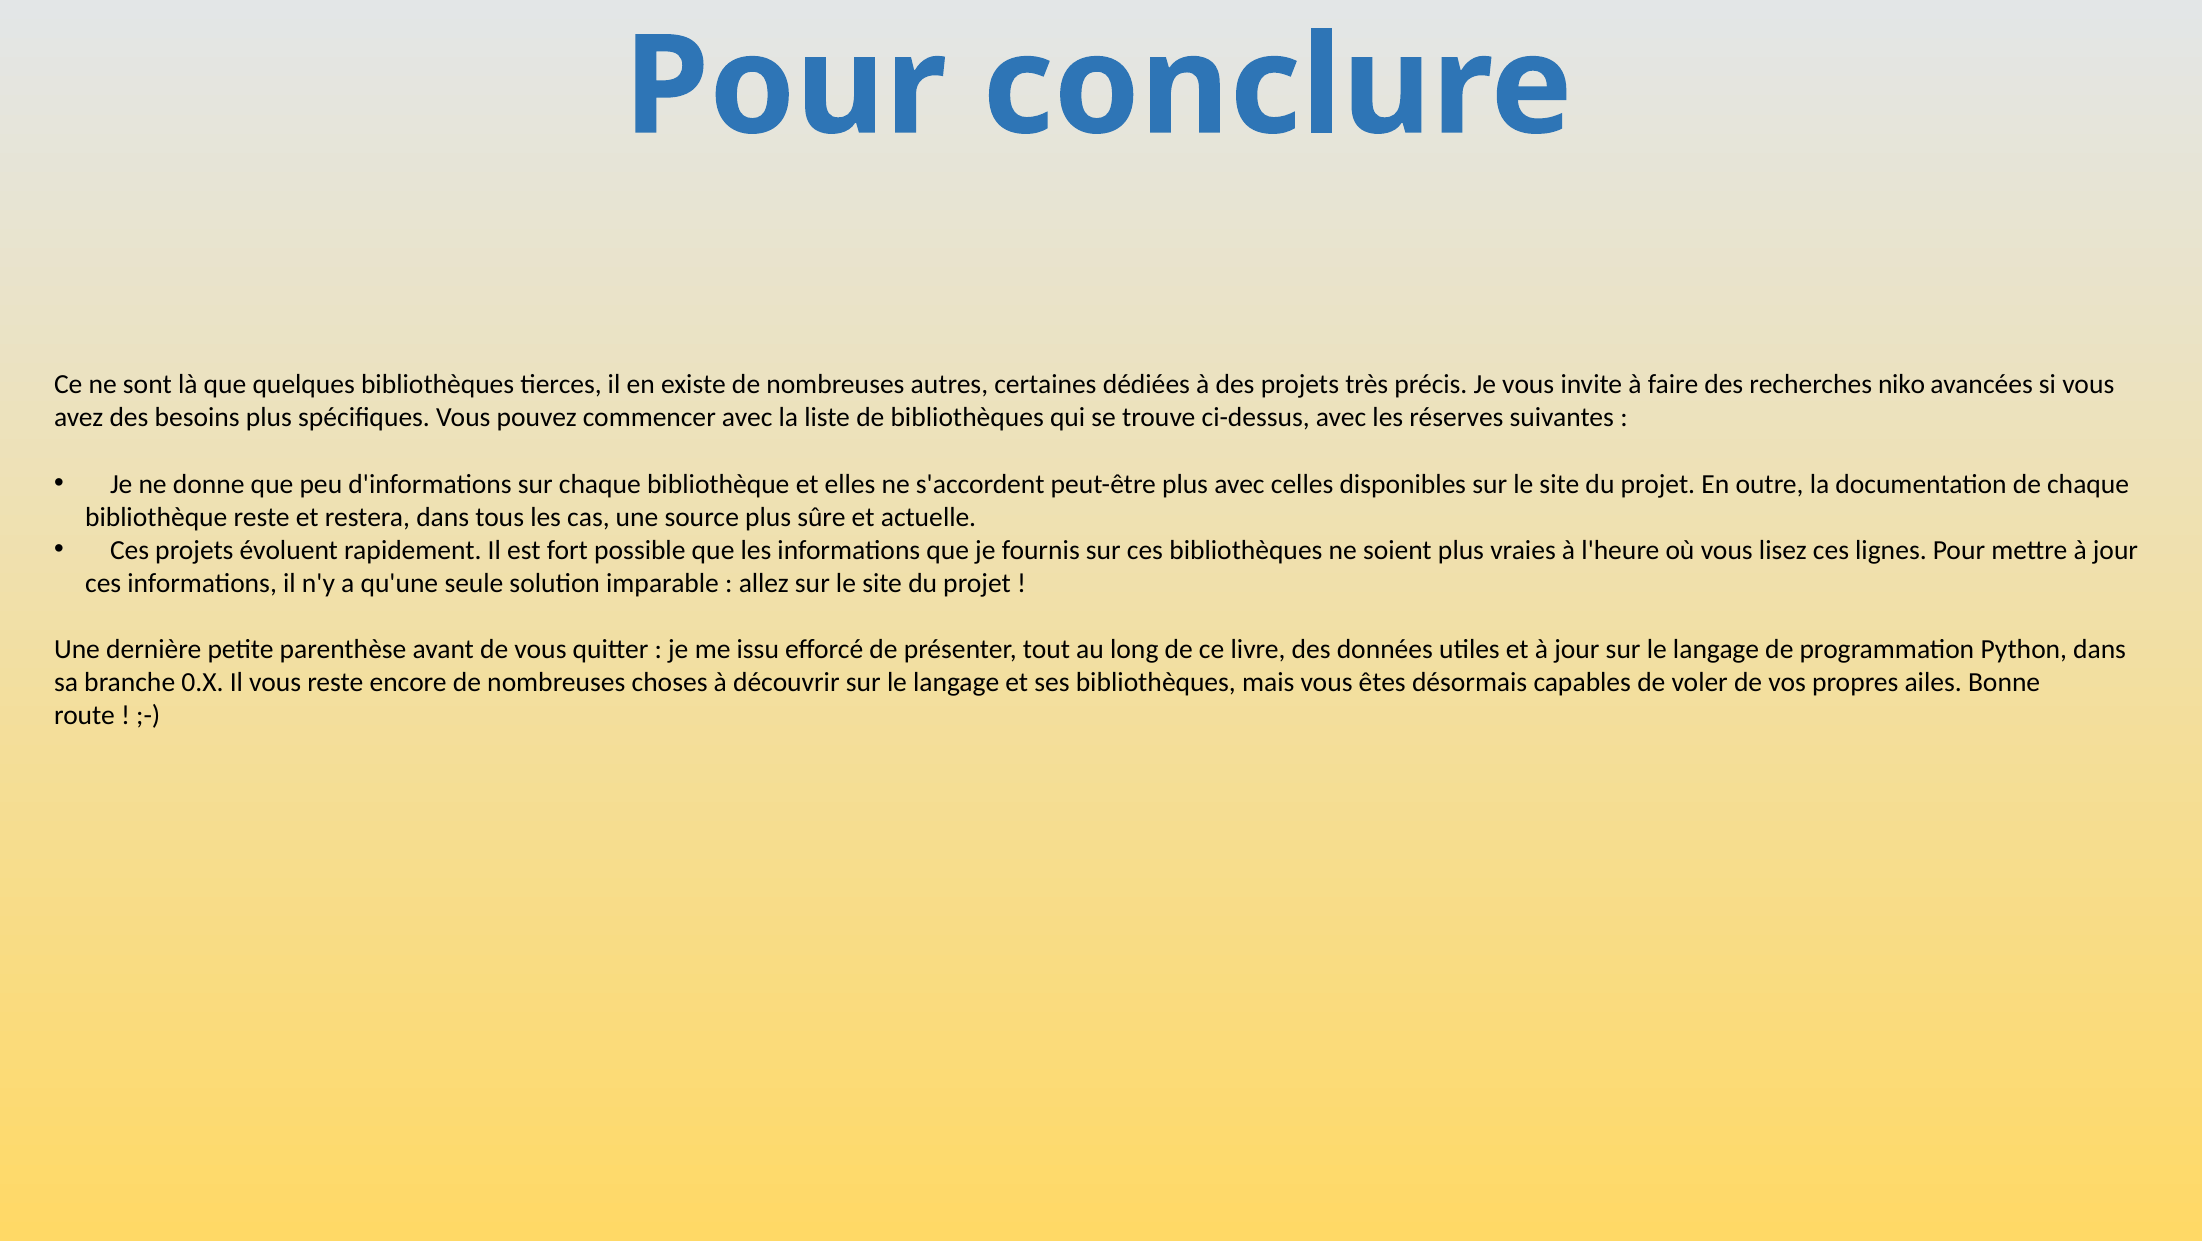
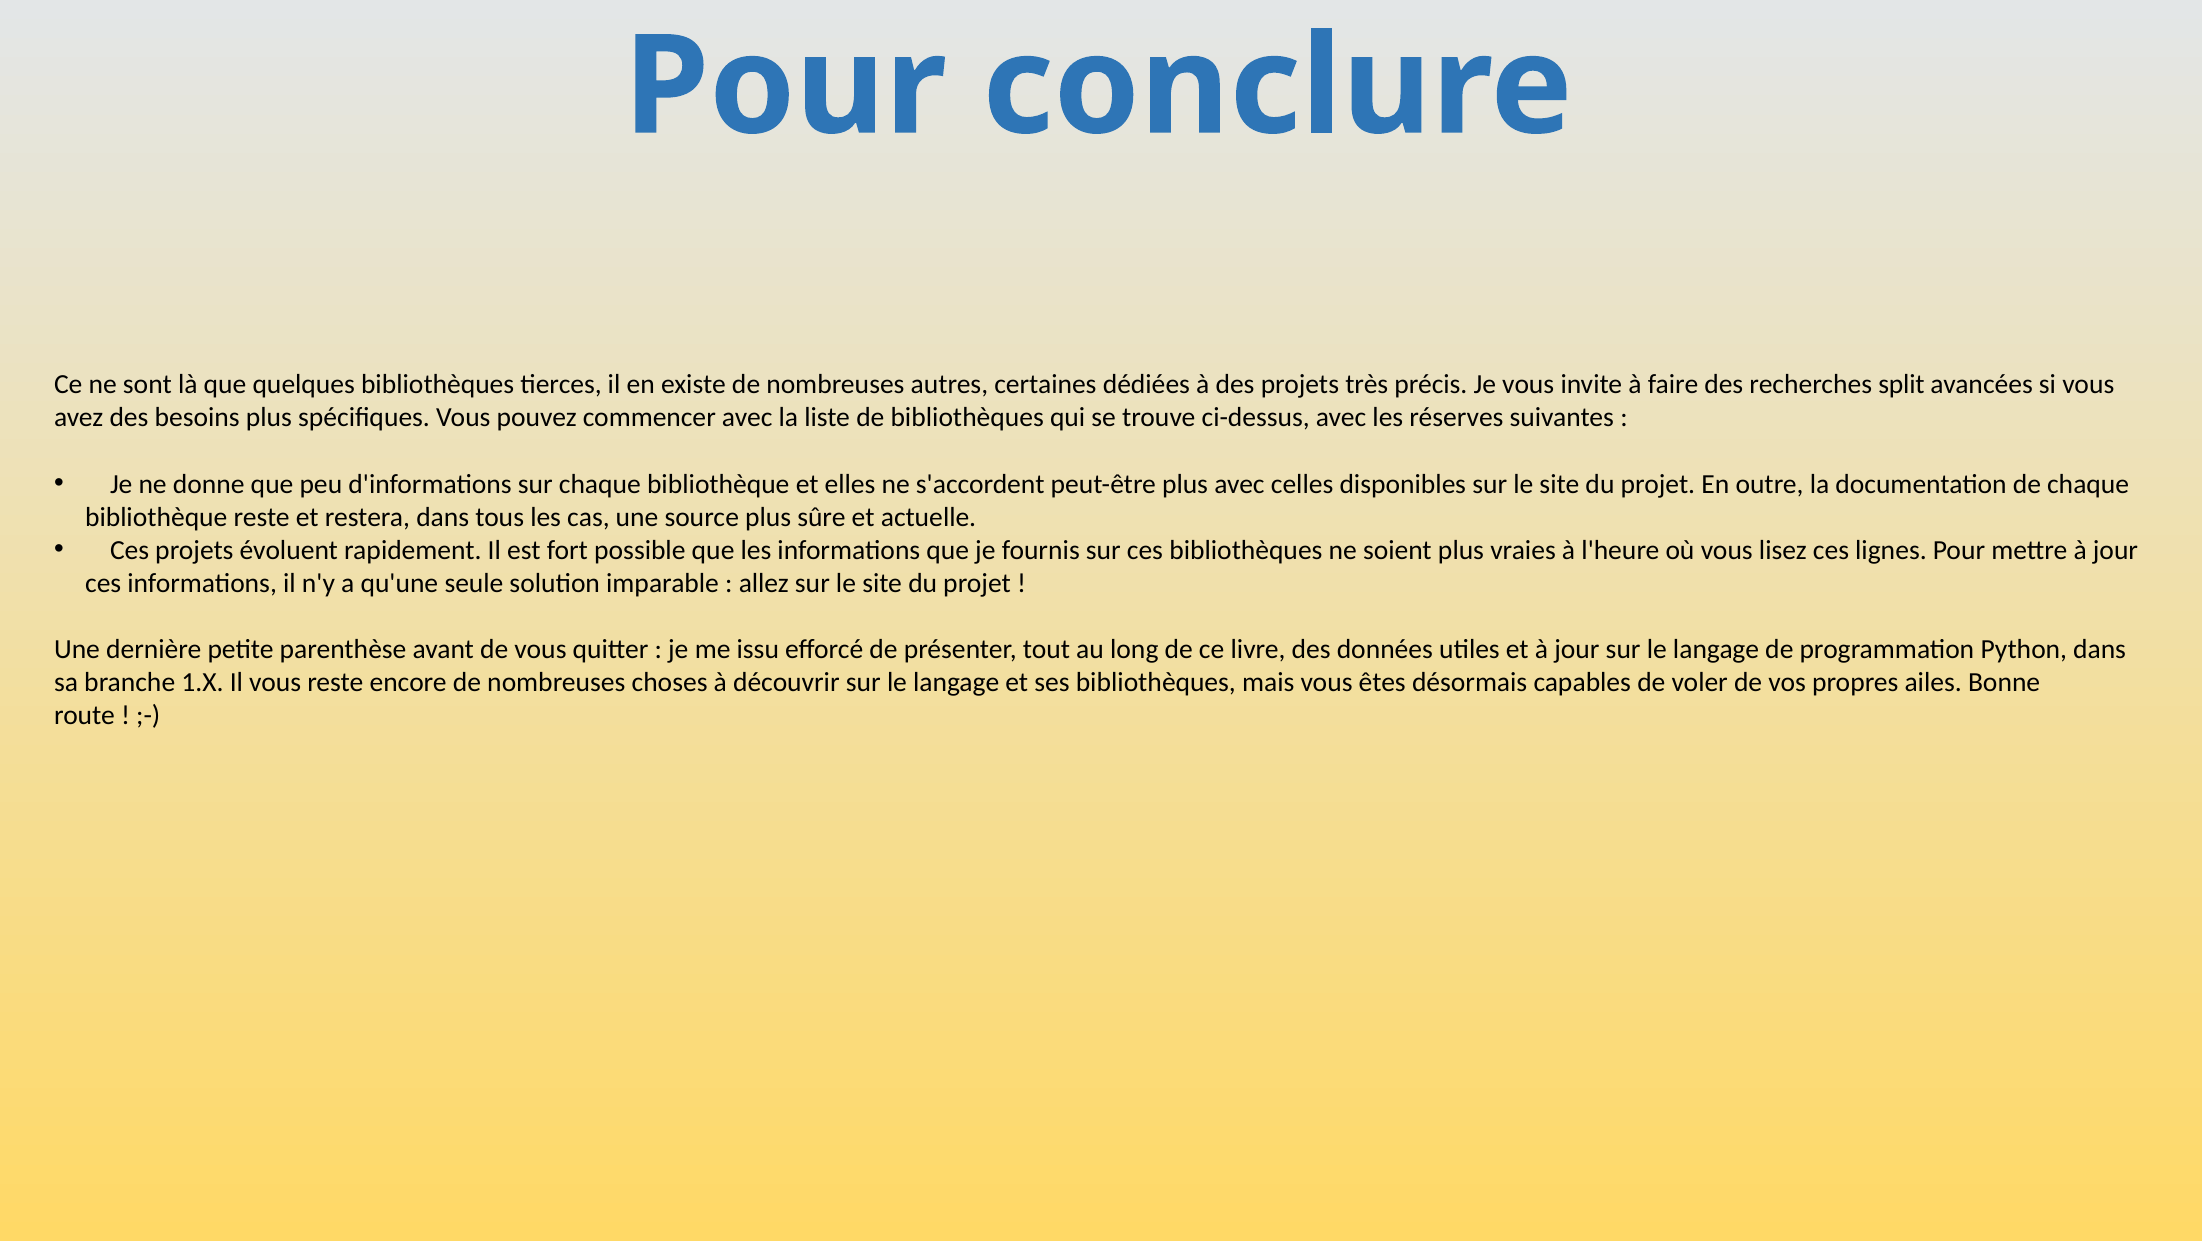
niko: niko -> split
0.X: 0.X -> 1.X
